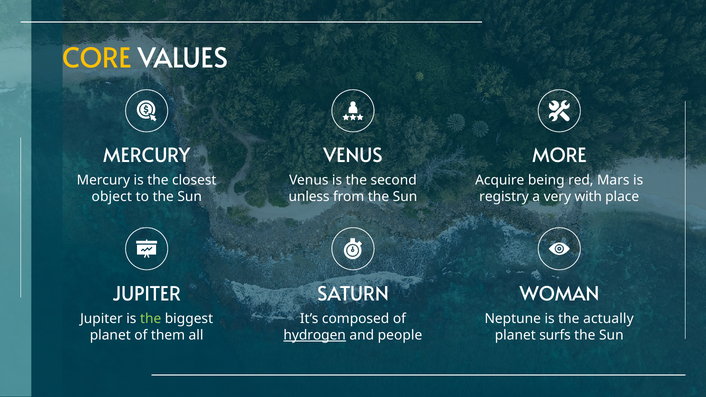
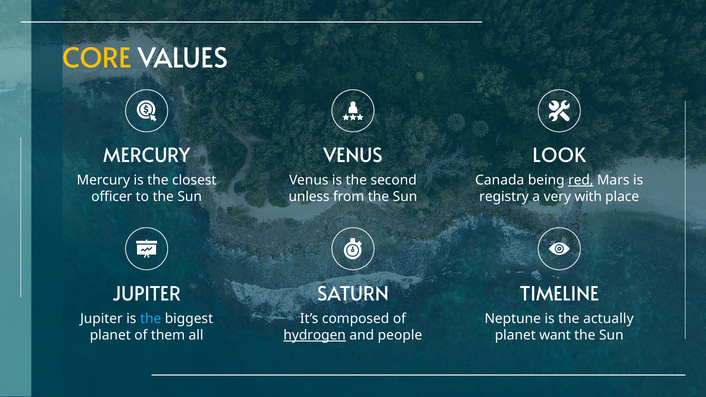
MORE: MORE -> LOOK
Acquire: Acquire -> Canada
red underline: none -> present
object: object -> officer
WOMAN: WOMAN -> TIMELINE
the at (151, 319) colour: light green -> light blue
surfs: surfs -> want
